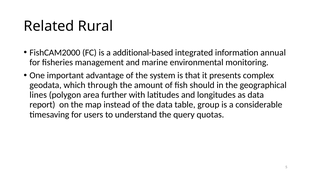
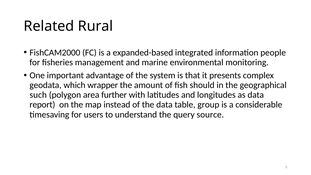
additional-based: additional-based -> expanded-based
annual: annual -> people
through: through -> wrapper
lines: lines -> such
quotas: quotas -> source
